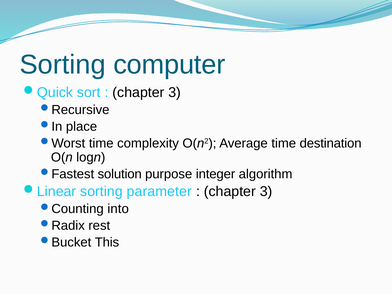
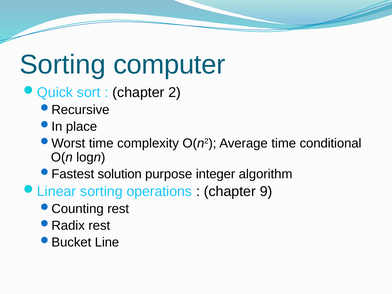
3 at (175, 92): 3 -> 2
destination: destination -> conditional
parameter: parameter -> operations
3 at (266, 192): 3 -> 9
into at (118, 209): into -> rest
This: This -> Line
